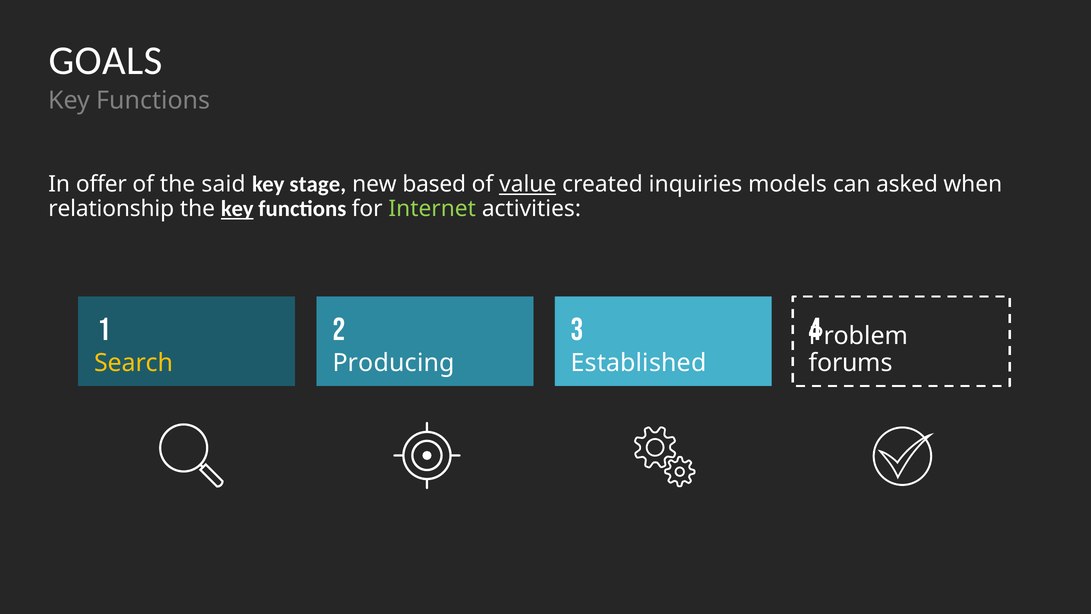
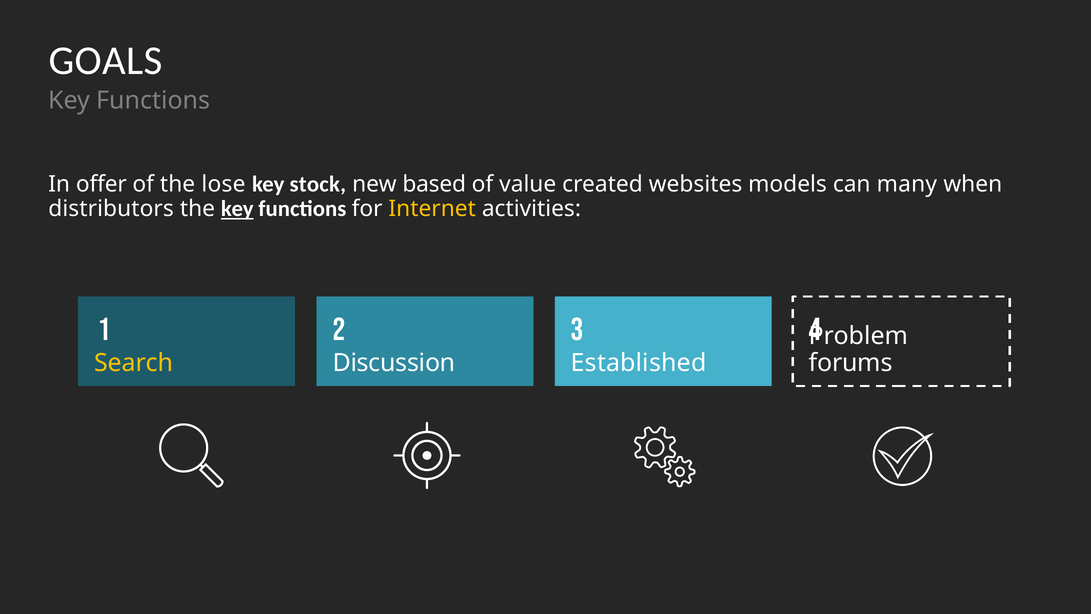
said: said -> lose
stage: stage -> stock
value underline: present -> none
inquiries: inquiries -> websites
asked: asked -> many
relationship: relationship -> distributors
Internet colour: light green -> yellow
Producing: Producing -> Discussion
